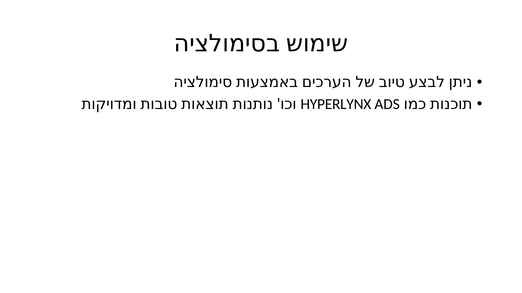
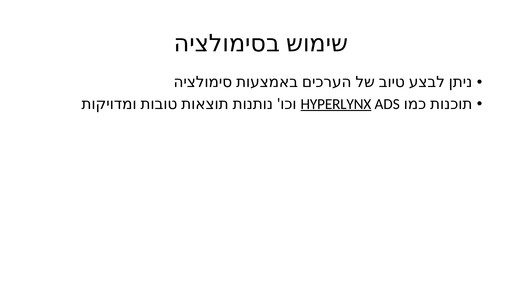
HYPERLYNX underline: none -> present
